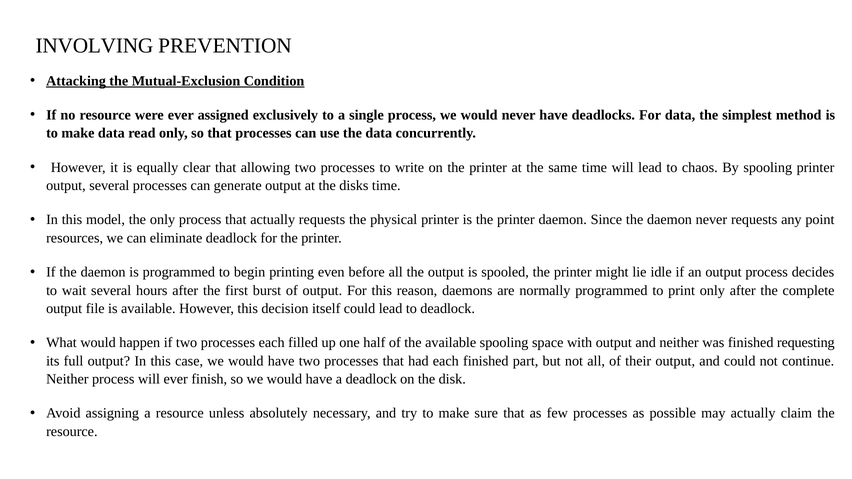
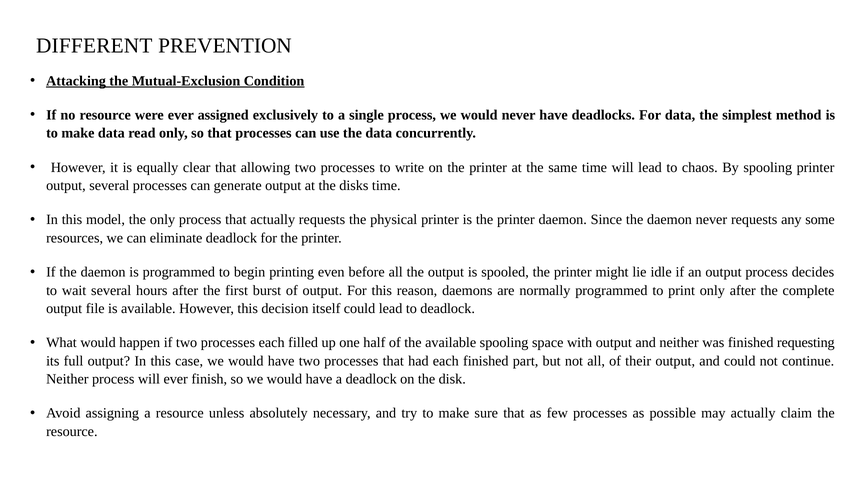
INVOLVING: INVOLVING -> DIFFERENT
point: point -> some
